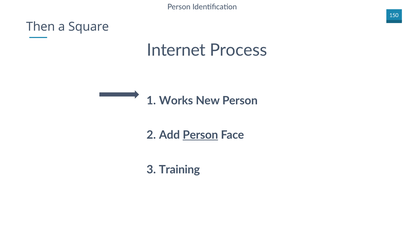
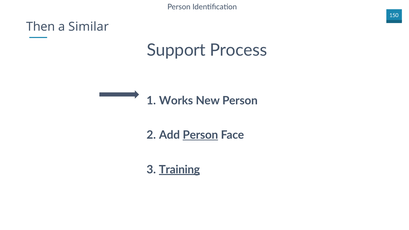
Square: Square -> Similar
Internet: Internet -> Support
Training underline: none -> present
